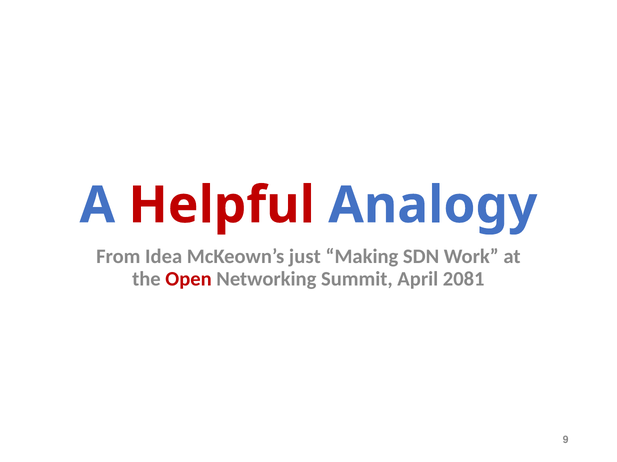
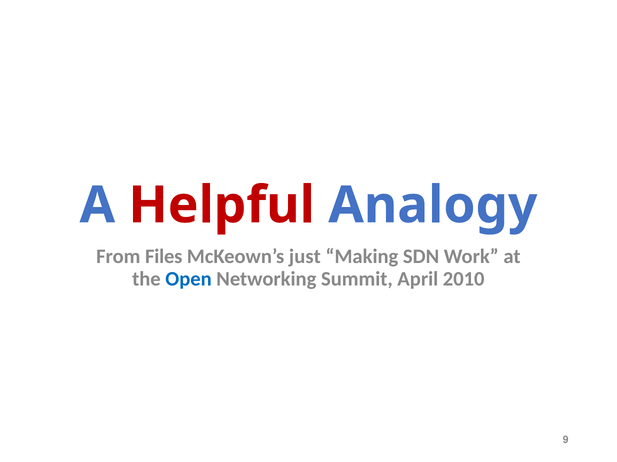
Idea: Idea -> Files
Open colour: red -> blue
2081: 2081 -> 2010
